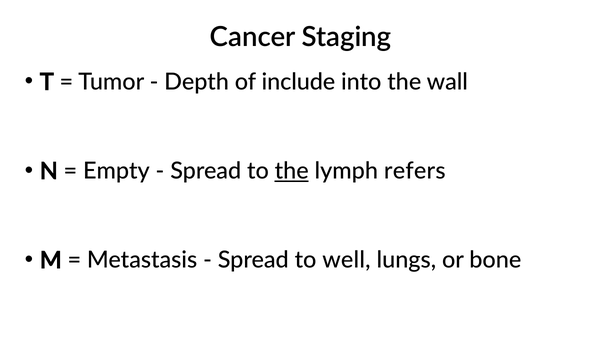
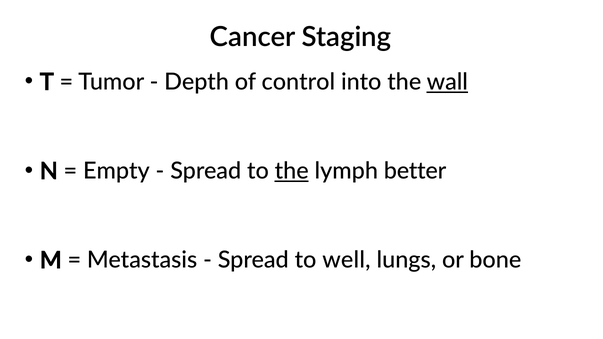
include: include -> control
wall underline: none -> present
refers: refers -> better
